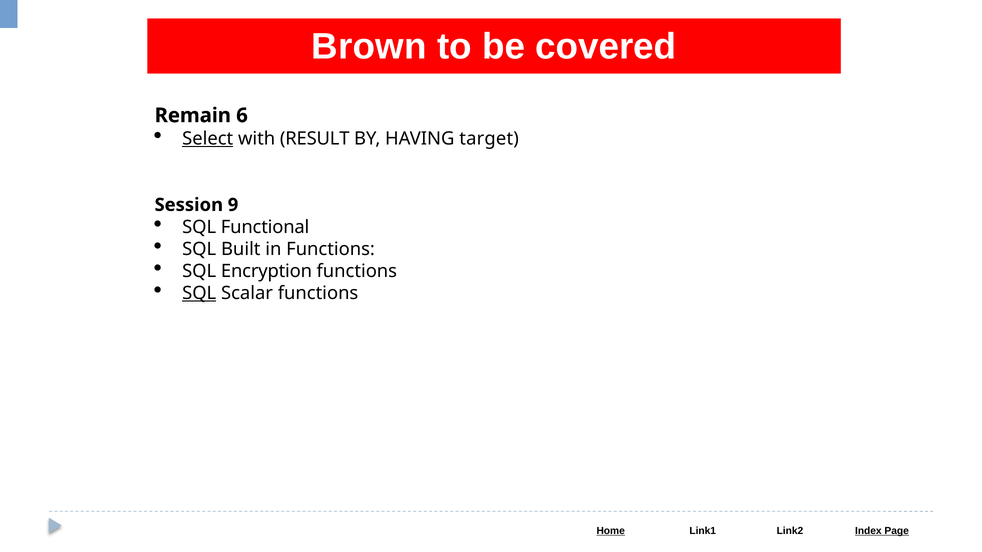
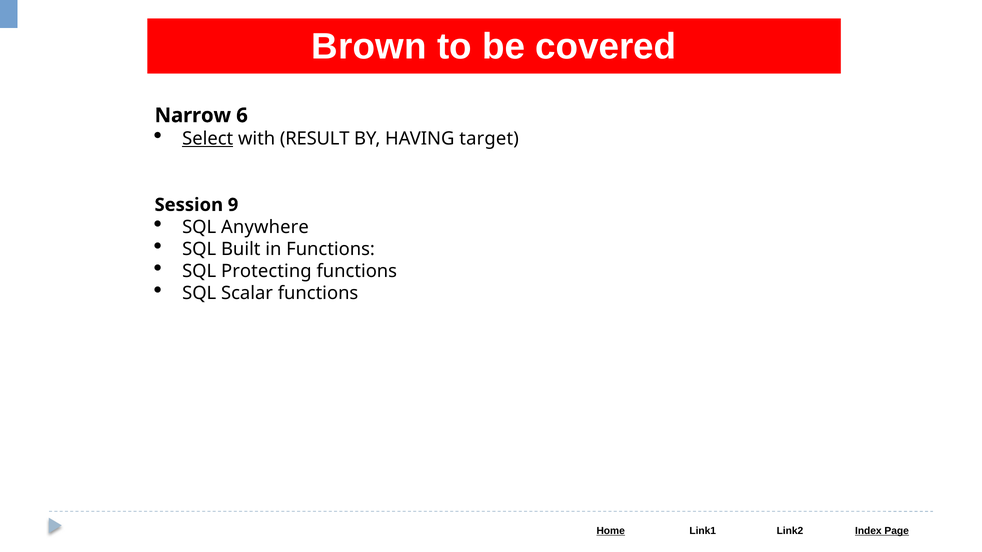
Remain: Remain -> Narrow
Functional: Functional -> Anywhere
Encryption: Encryption -> Protecting
SQL at (199, 293) underline: present -> none
